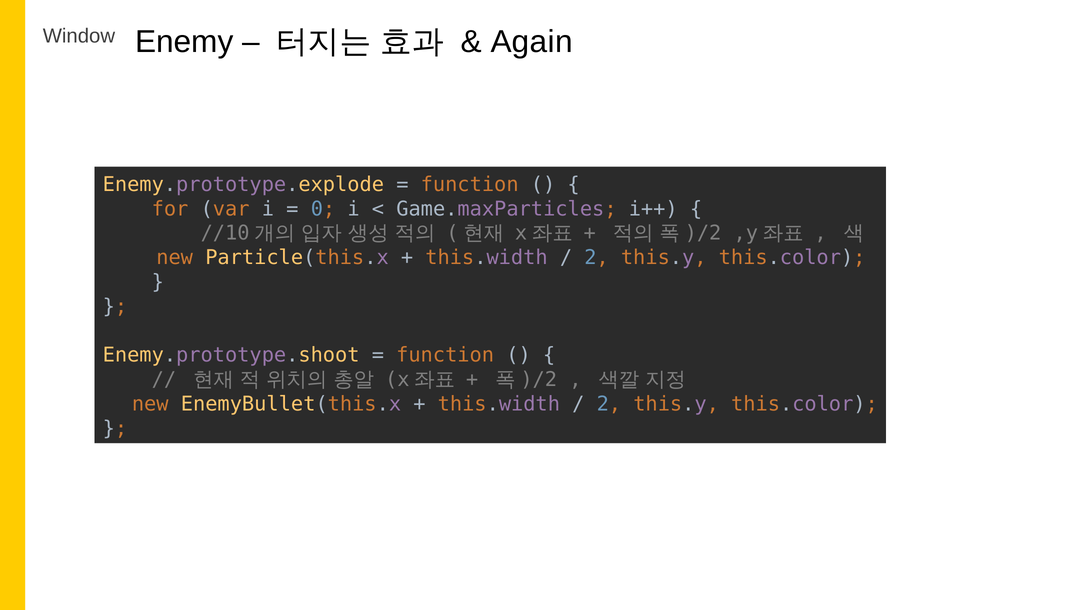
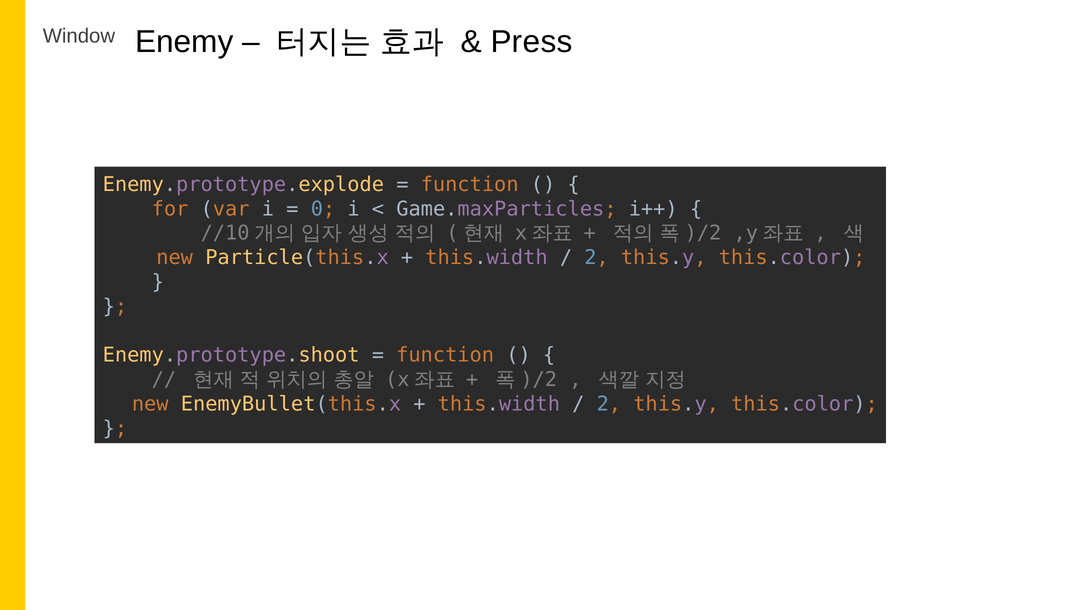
Again: Again -> Press
